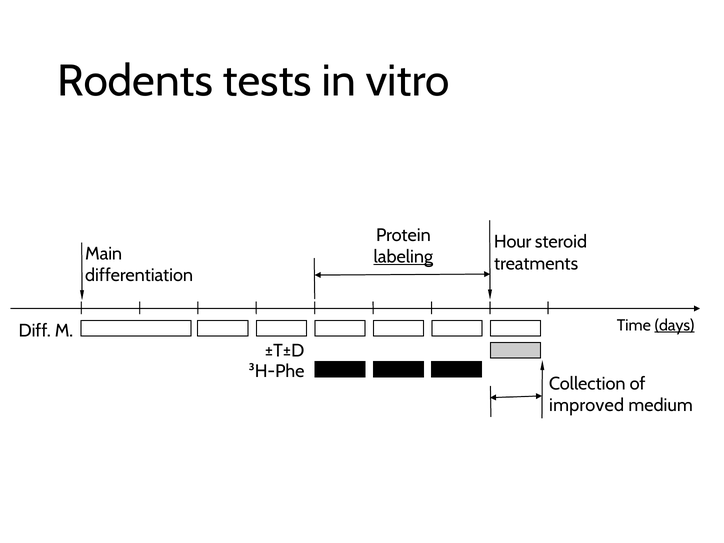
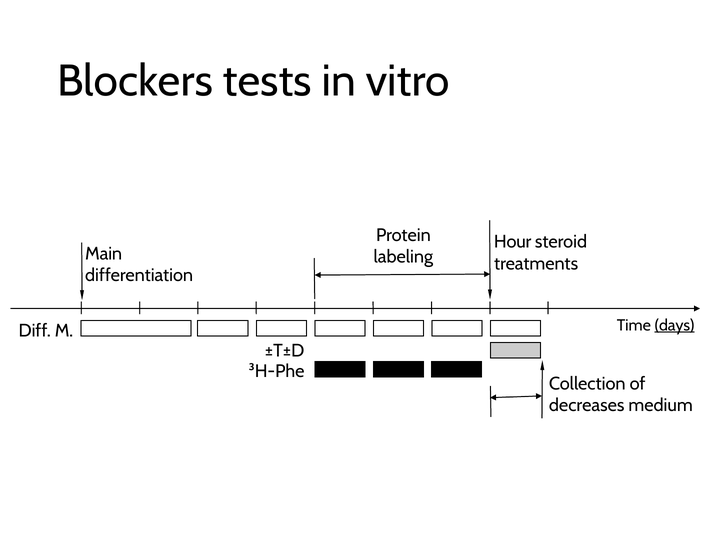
Rodents: Rodents -> Blockers
labeling underline: present -> none
improved: improved -> decreases
